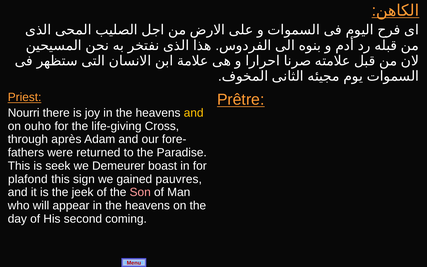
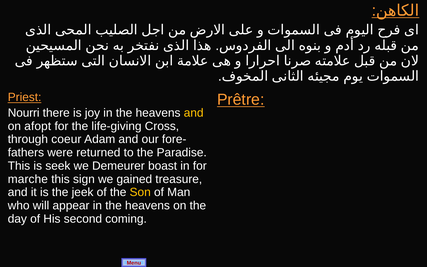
ouho: ouho -> afopt
après: après -> coeur
plafond: plafond -> marche
pauvres: pauvres -> treasure
Son colour: pink -> yellow
